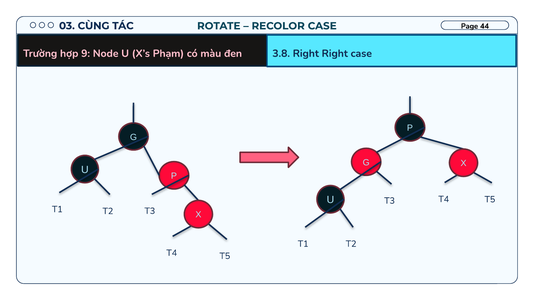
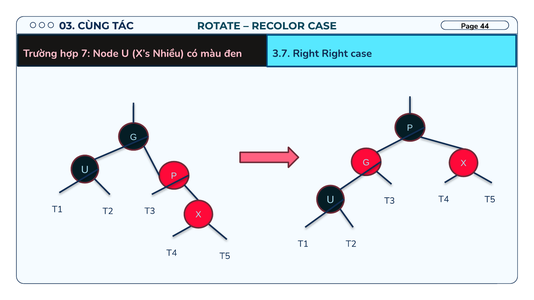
9: 9 -> 7
Phạm: Phạm -> Nhiều
3.8: 3.8 -> 3.7
